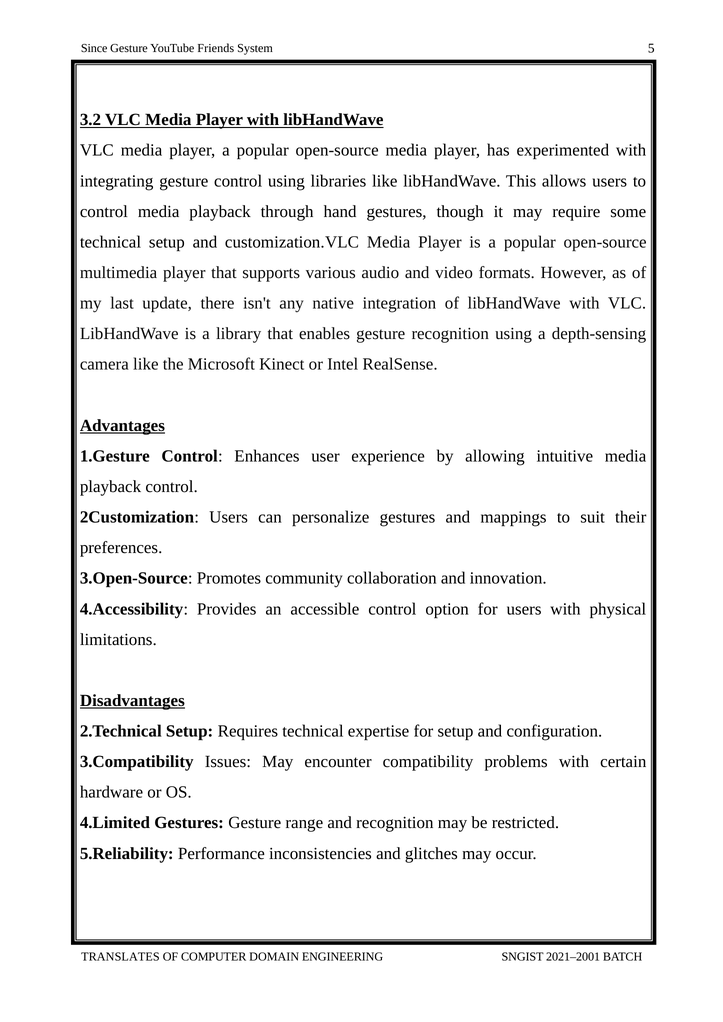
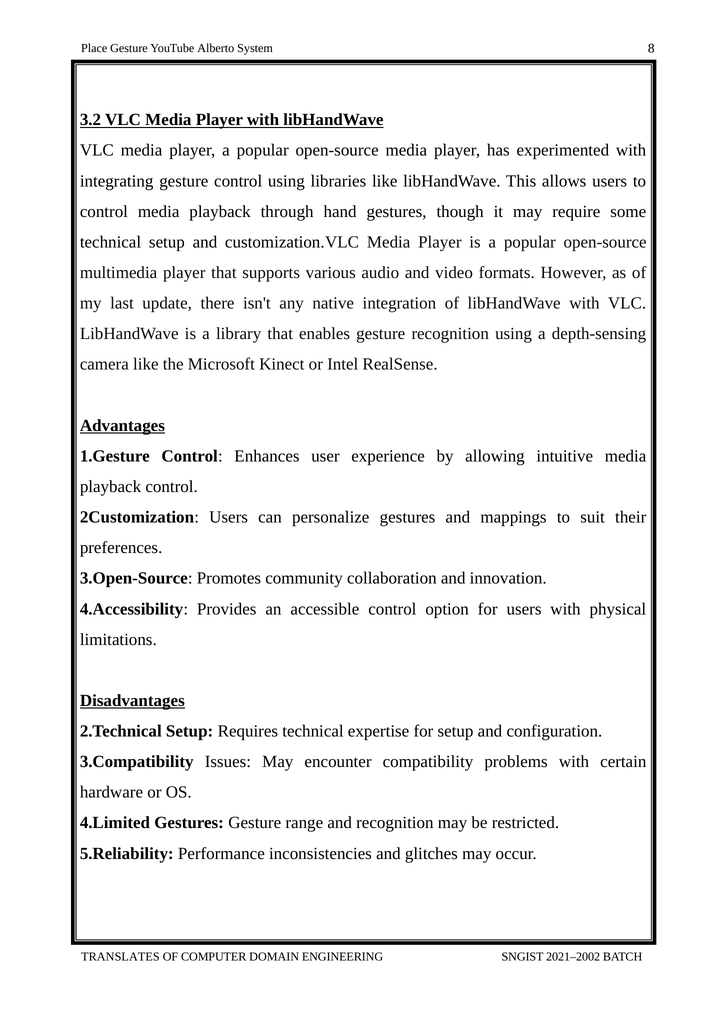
Since: Since -> Place
Friends: Friends -> Alberto
5: 5 -> 8
2021–2001: 2021–2001 -> 2021–2002
